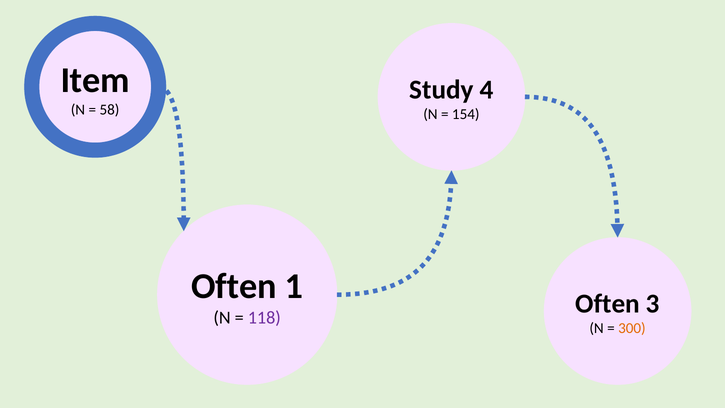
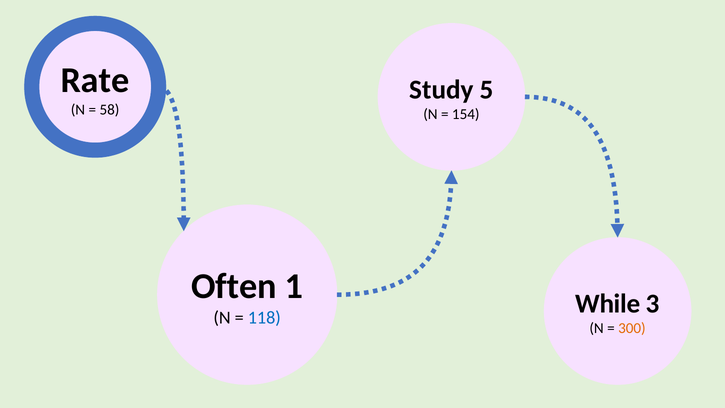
Item: Item -> Rate
4: 4 -> 5
Often at (608, 304): Often -> While
118 colour: purple -> blue
